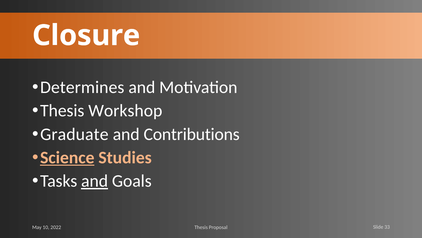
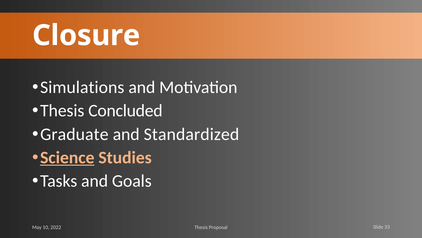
Determines: Determines -> Simulations
Workshop: Workshop -> Concluded
Contributions: Contributions -> Standardized
and at (95, 181) underline: present -> none
